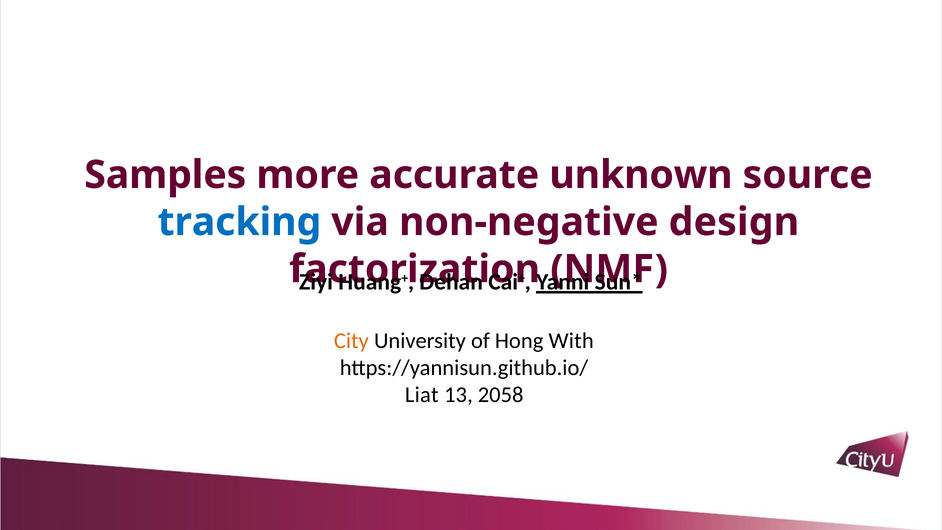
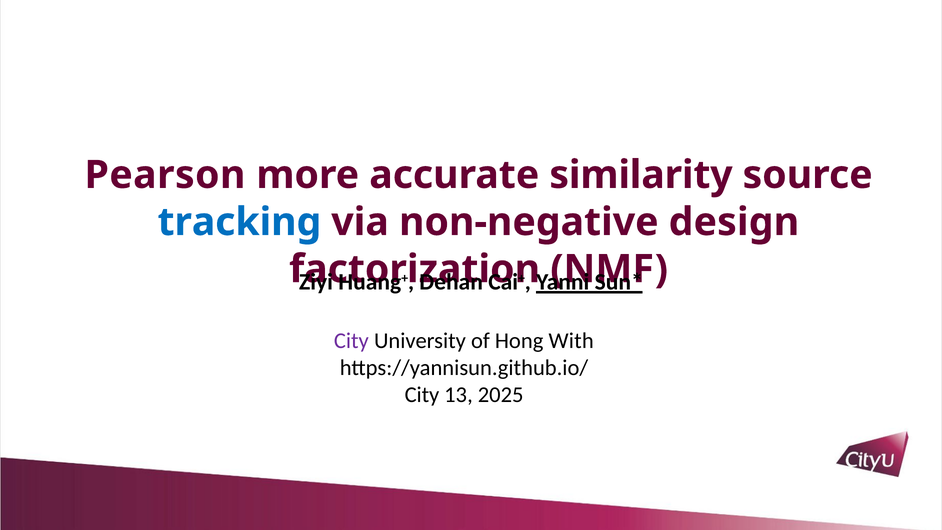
Samples: Samples -> Pearson
unknown: unknown -> similarity
City at (351, 341) colour: orange -> purple
Liat at (422, 395): Liat -> City
2058: 2058 -> 2025
